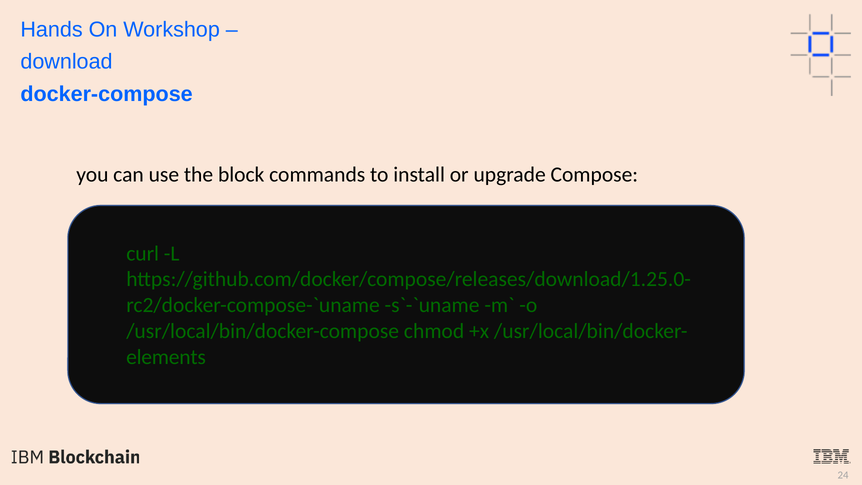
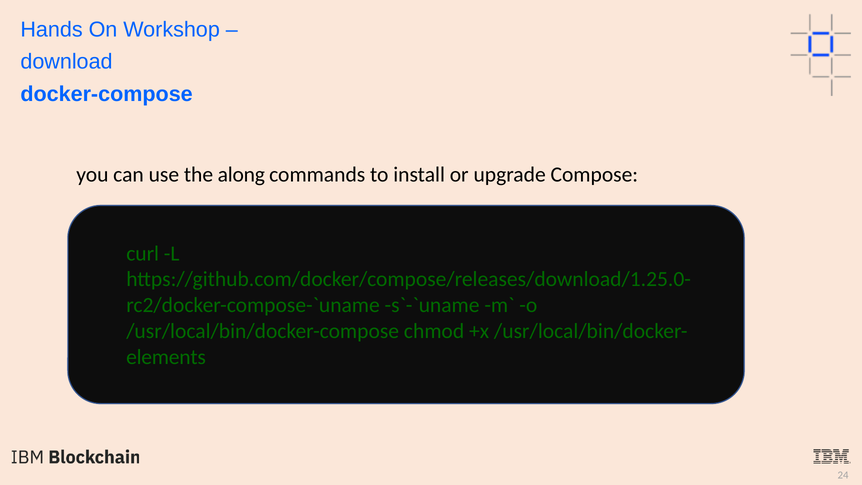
block: block -> along
